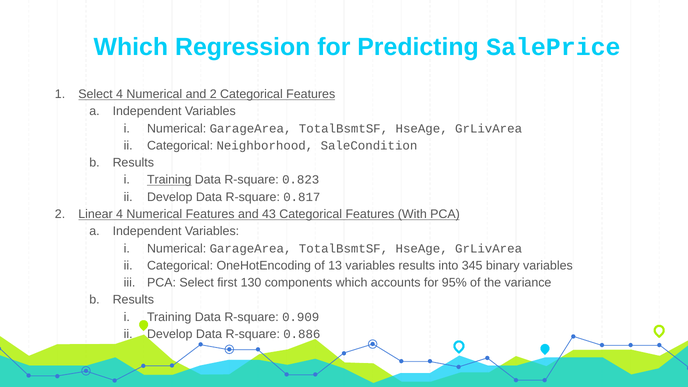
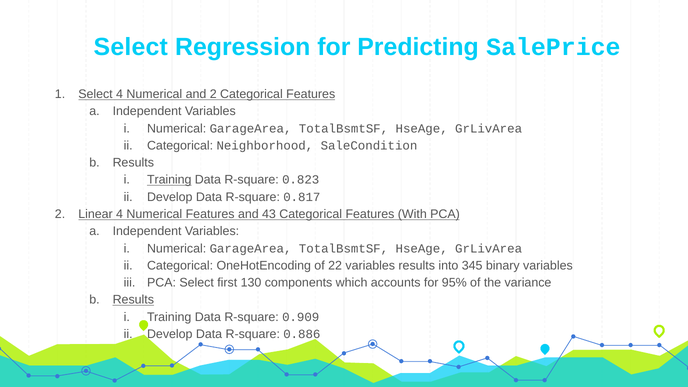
Which at (131, 47): Which -> Select
13: 13 -> 22
Results at (133, 300) underline: none -> present
